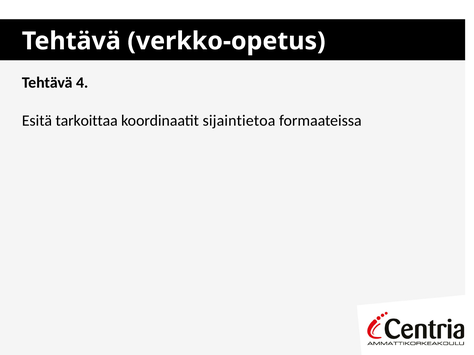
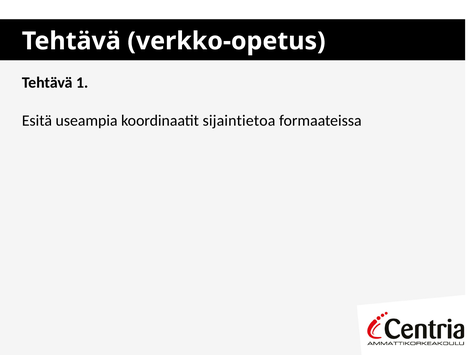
4: 4 -> 1
tarkoittaa: tarkoittaa -> useampia
